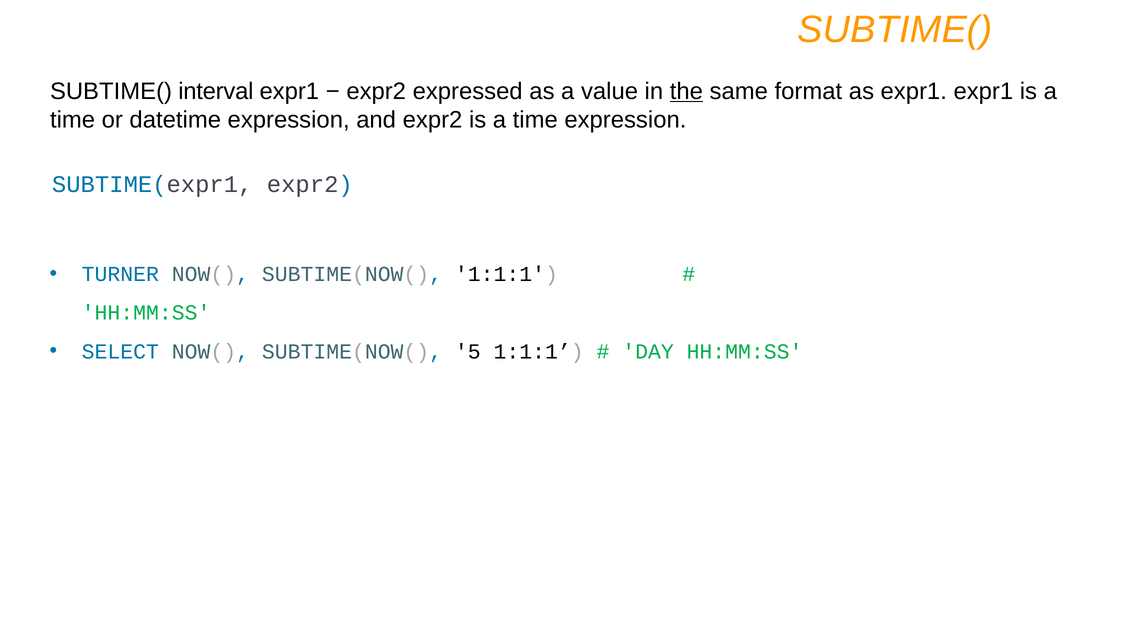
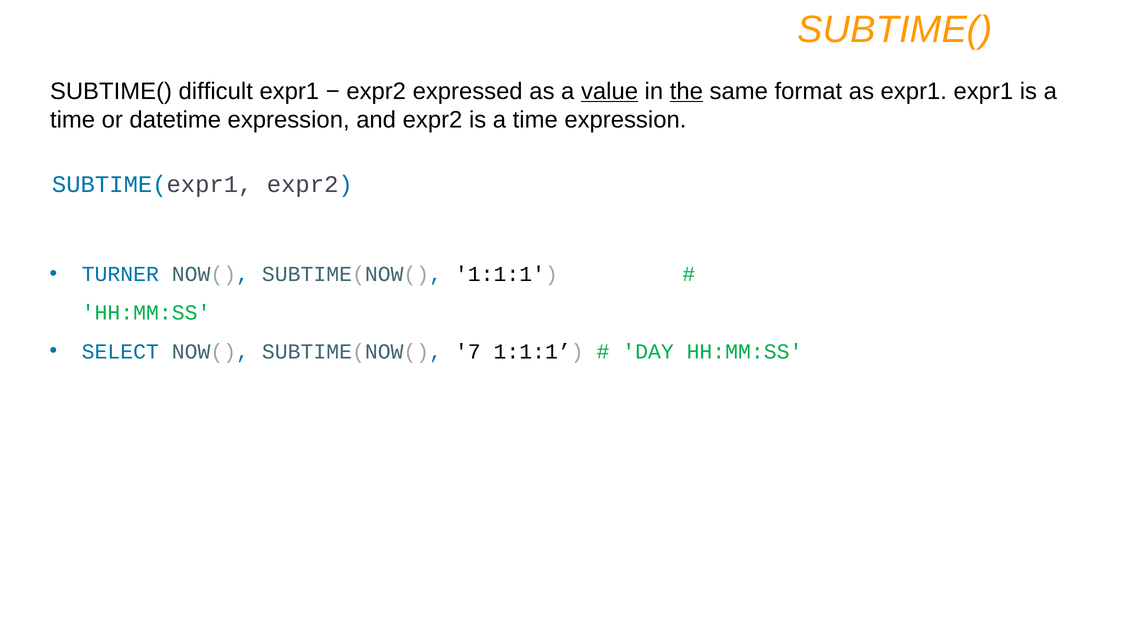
interval: interval -> difficult
value underline: none -> present
5: 5 -> 7
